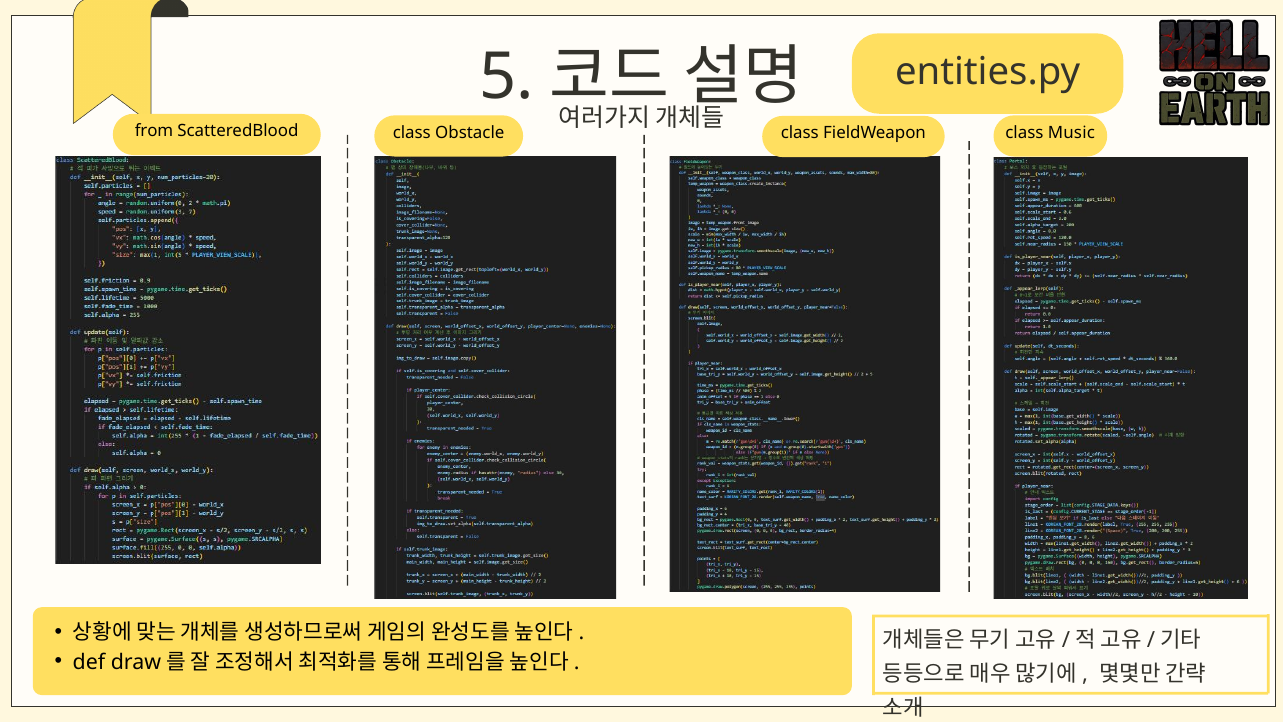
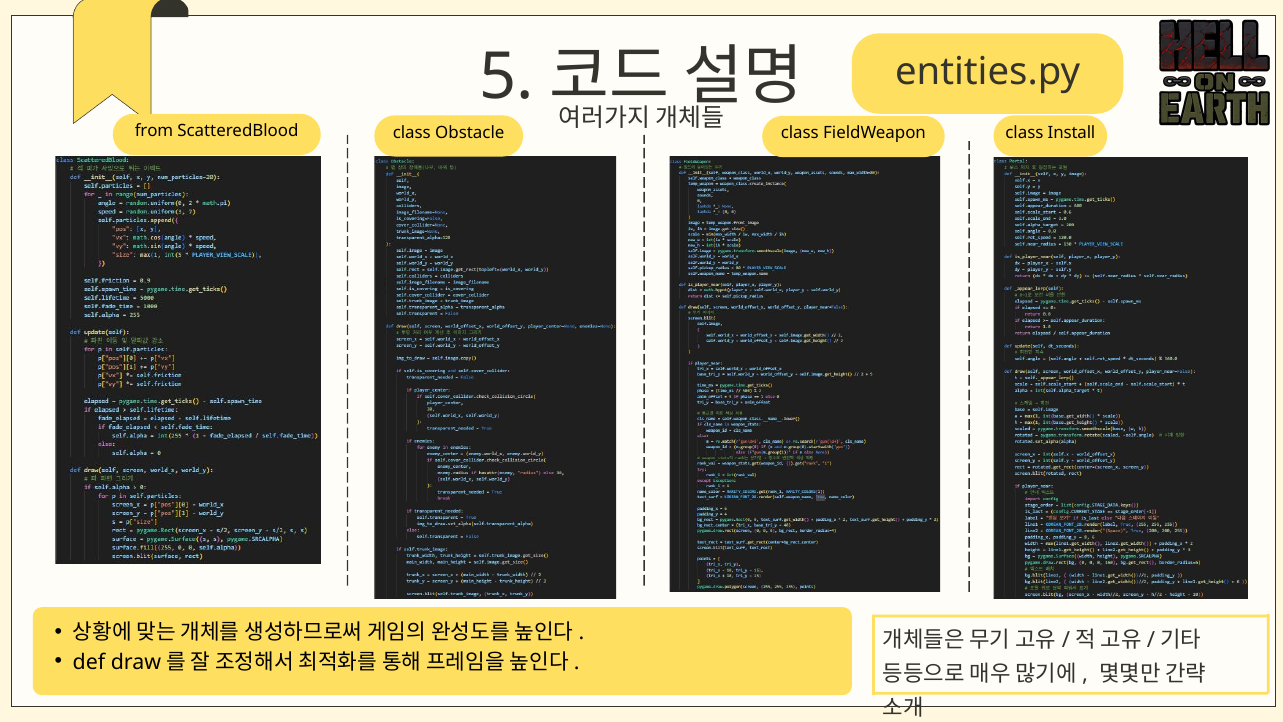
Music: Music -> Install
